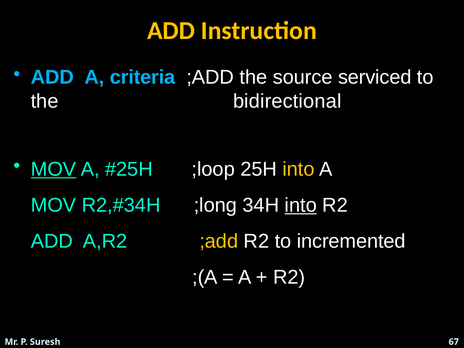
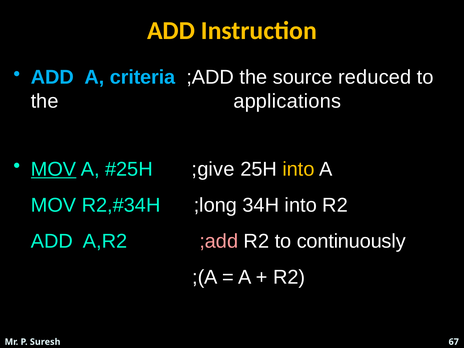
serviced: serviced -> reduced
bidirectional: bidirectional -> applications
;loop: ;loop -> ;give
into at (301, 205) underline: present -> none
;add at (219, 241) colour: yellow -> pink
incremented: incremented -> continuously
